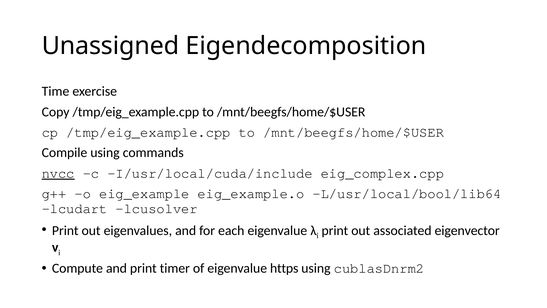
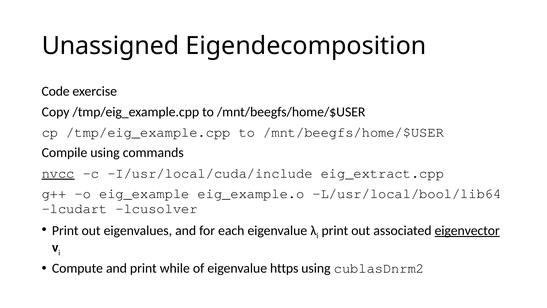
Time: Time -> Code
eig_complex.cpp: eig_complex.cpp -> eig_extract.cpp
eigenvector underline: none -> present
timer: timer -> while
